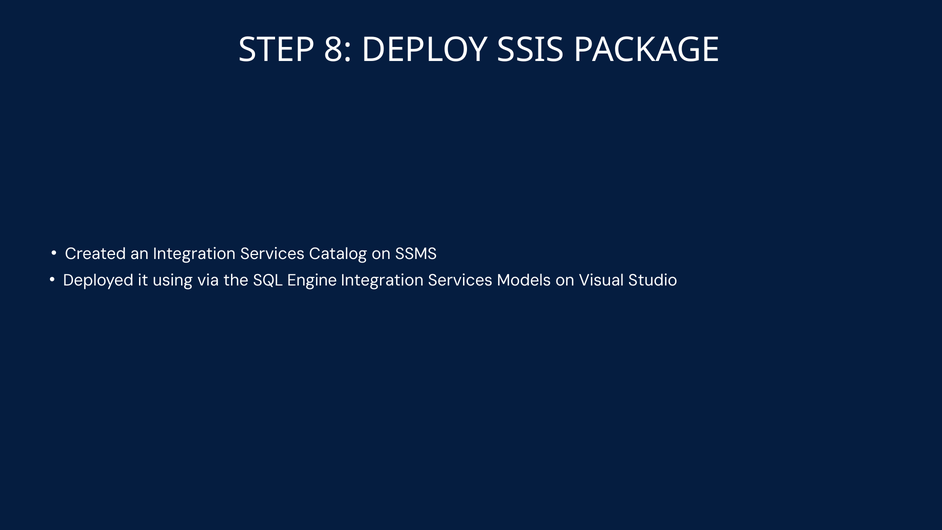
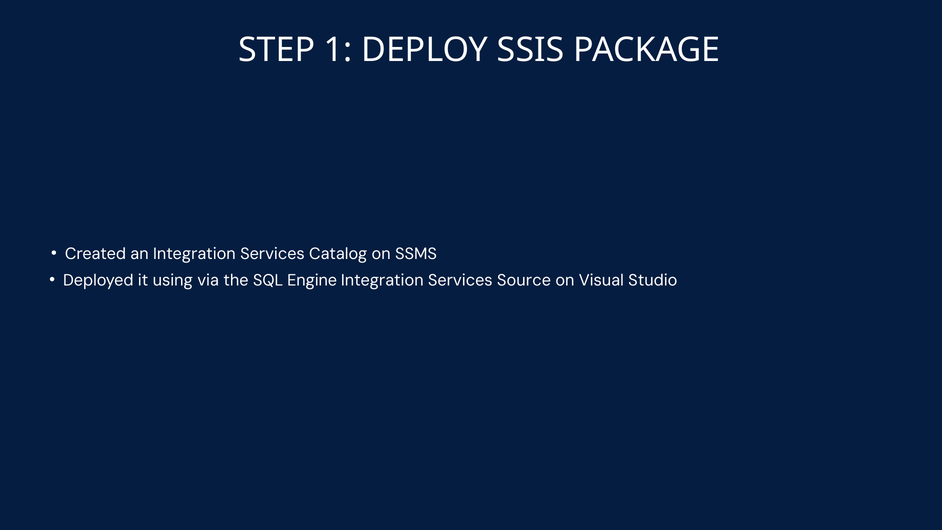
8: 8 -> 1
Models: Models -> Source
